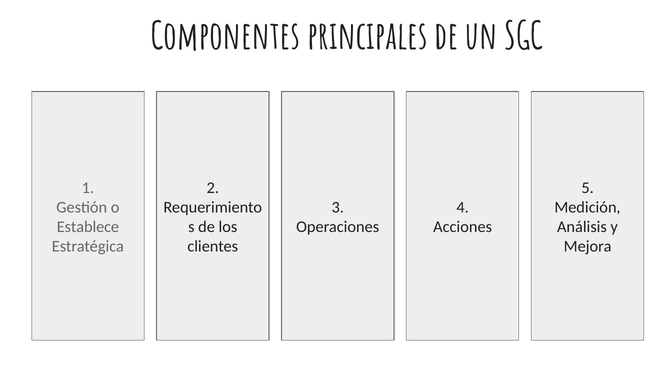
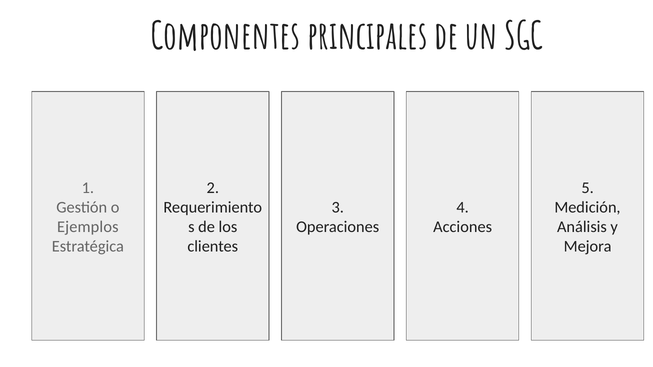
Establece: Establece -> Ejemplos
